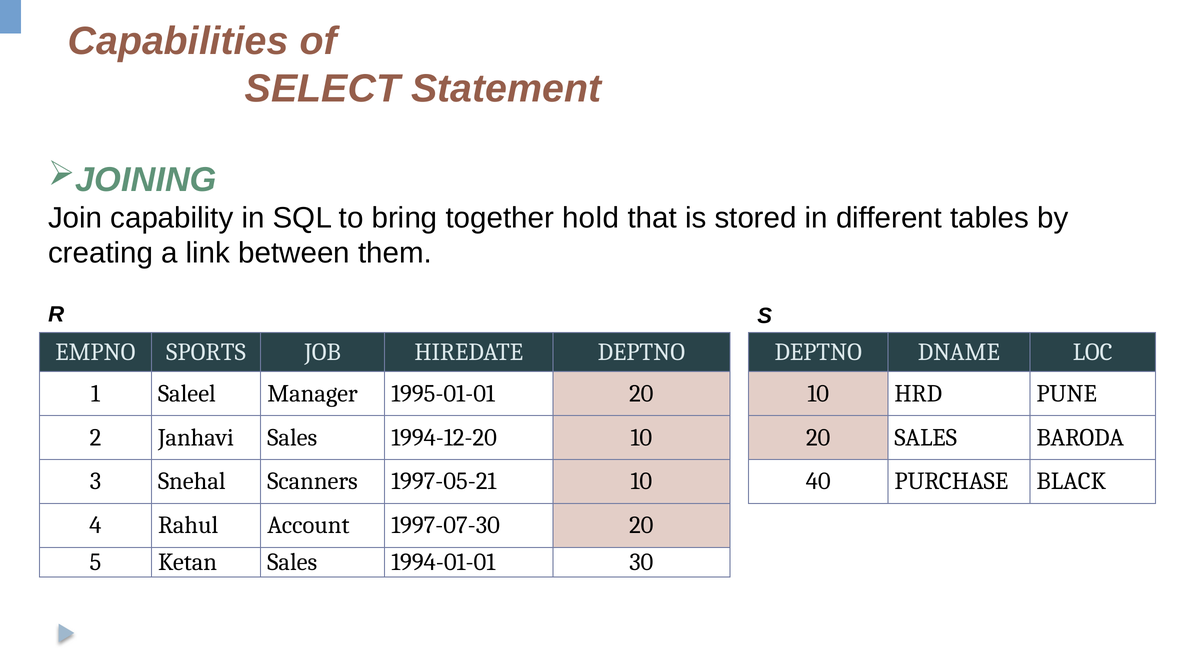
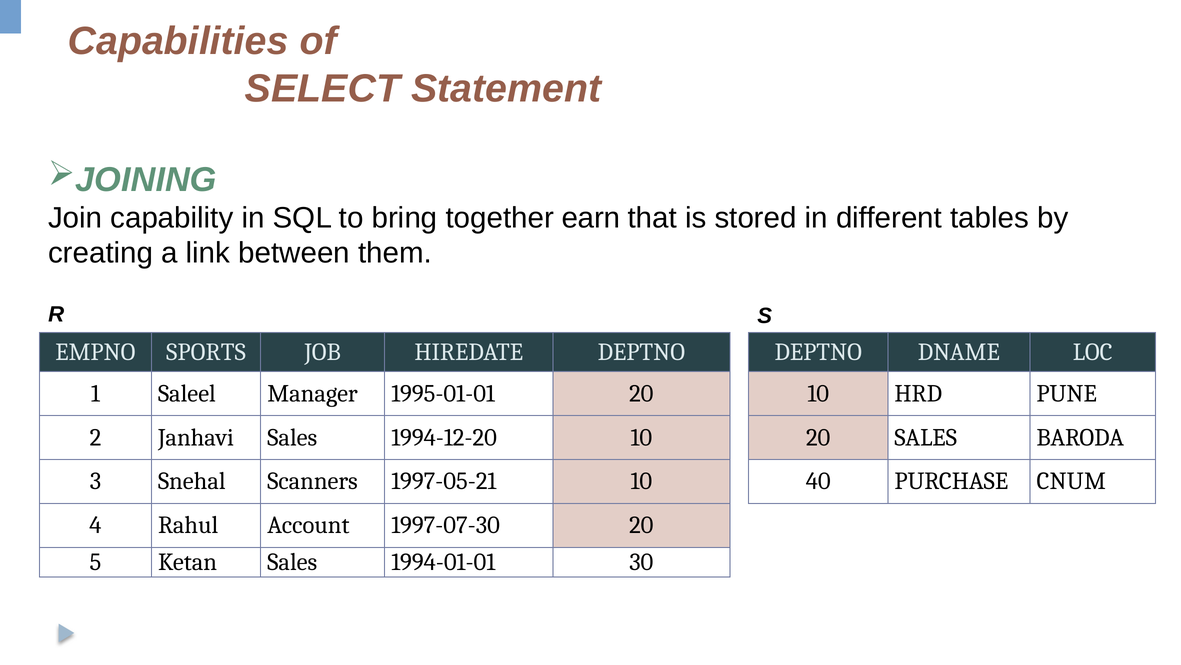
hold: hold -> earn
BLACK: BLACK -> CNUM
